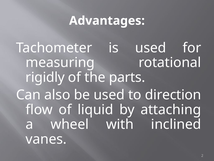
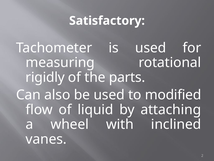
Advantages: Advantages -> Satisfactory
direction: direction -> modified
